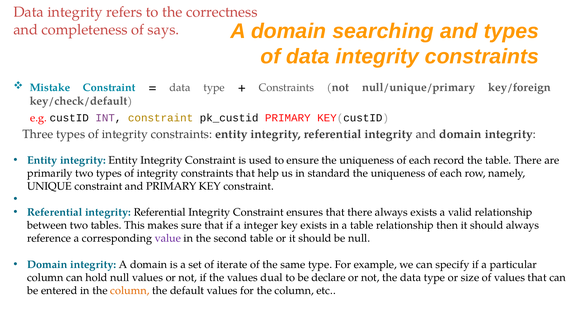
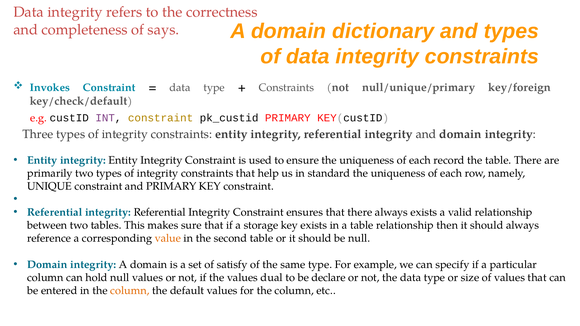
searching: searching -> dictionary
Mistake: Mistake -> Invokes
integer: integer -> storage
value colour: purple -> orange
iterate: iterate -> satisfy
